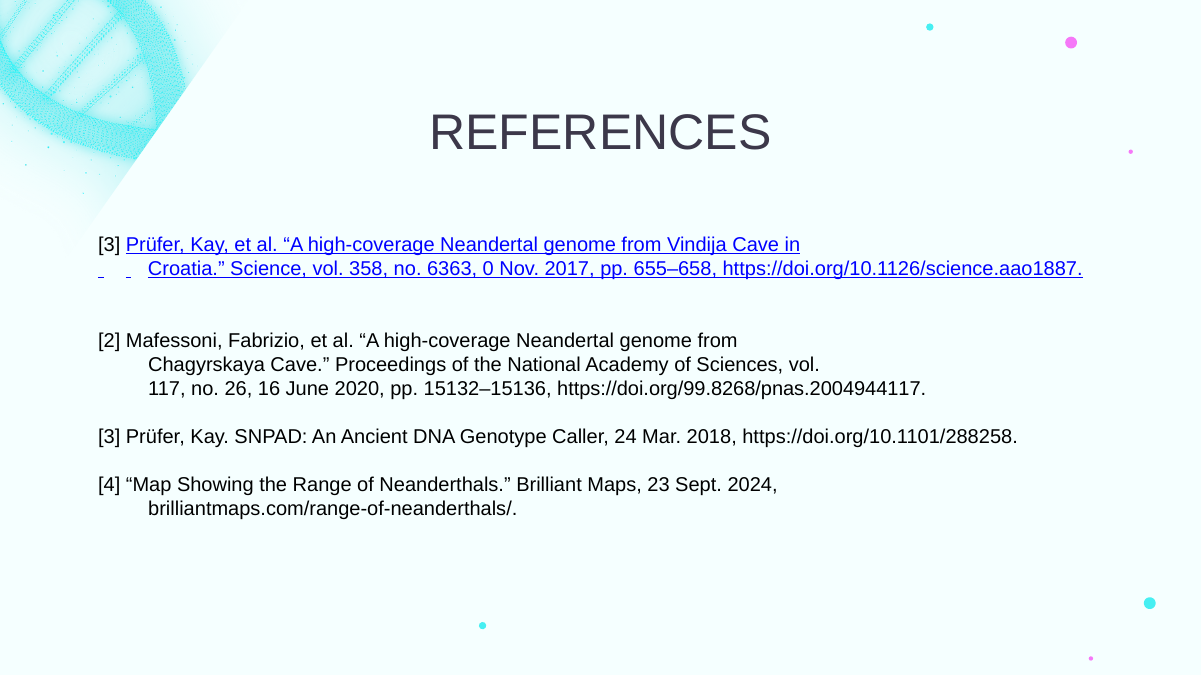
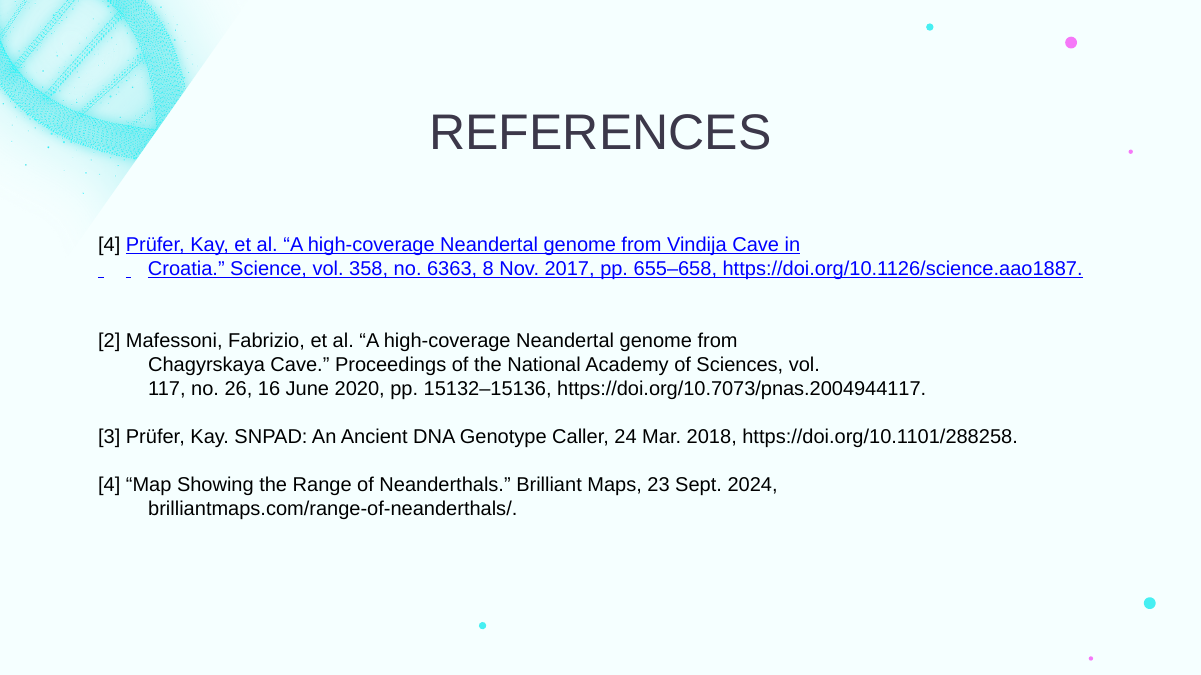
3 at (109, 245): 3 -> 4
0: 0 -> 8
https://doi.org/99.8268/pnas.2004944117: https://doi.org/99.8268/pnas.2004944117 -> https://doi.org/10.7073/pnas.2004944117
